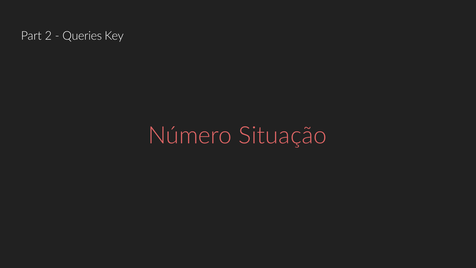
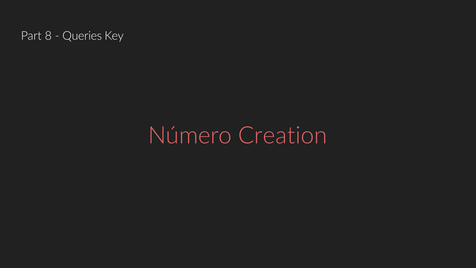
2: 2 -> 8
Situação: Situação -> Creation
